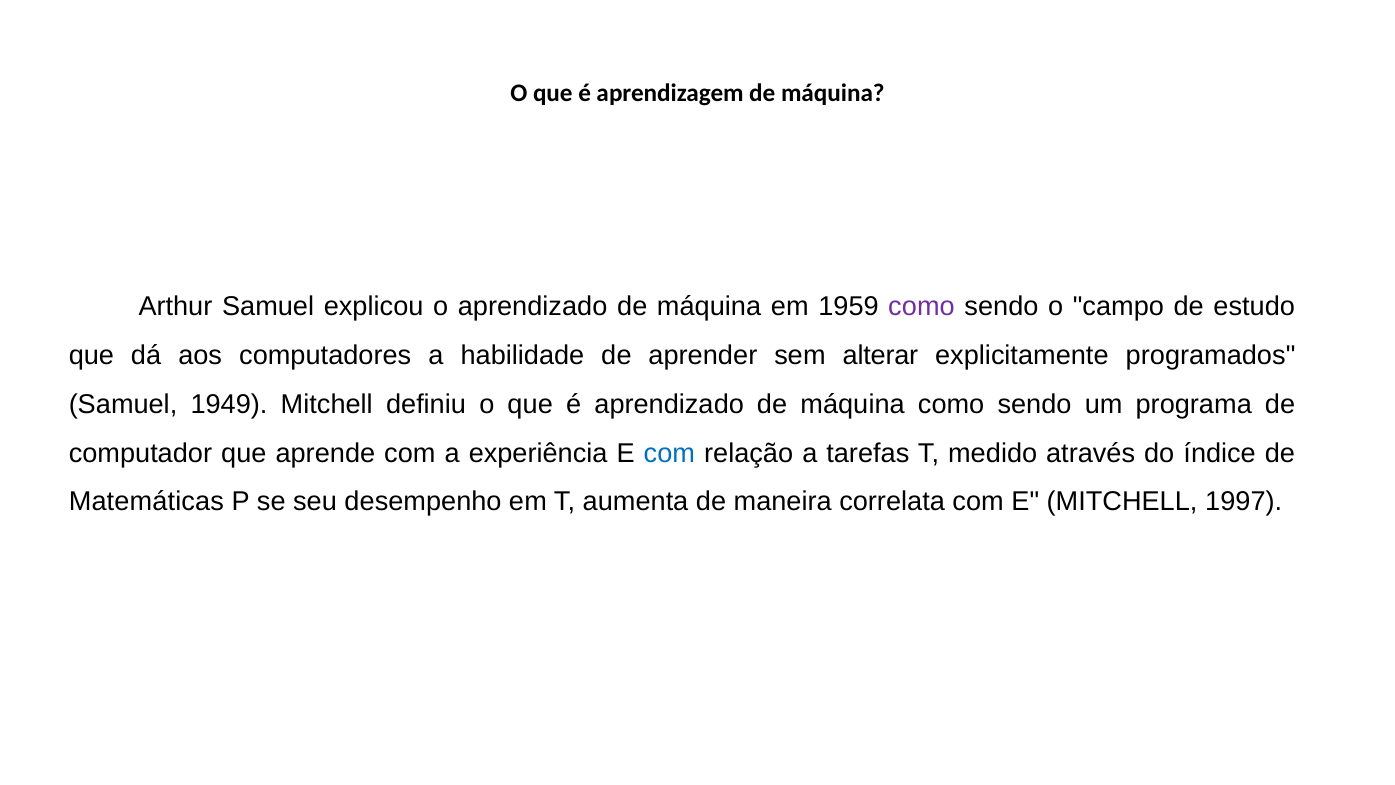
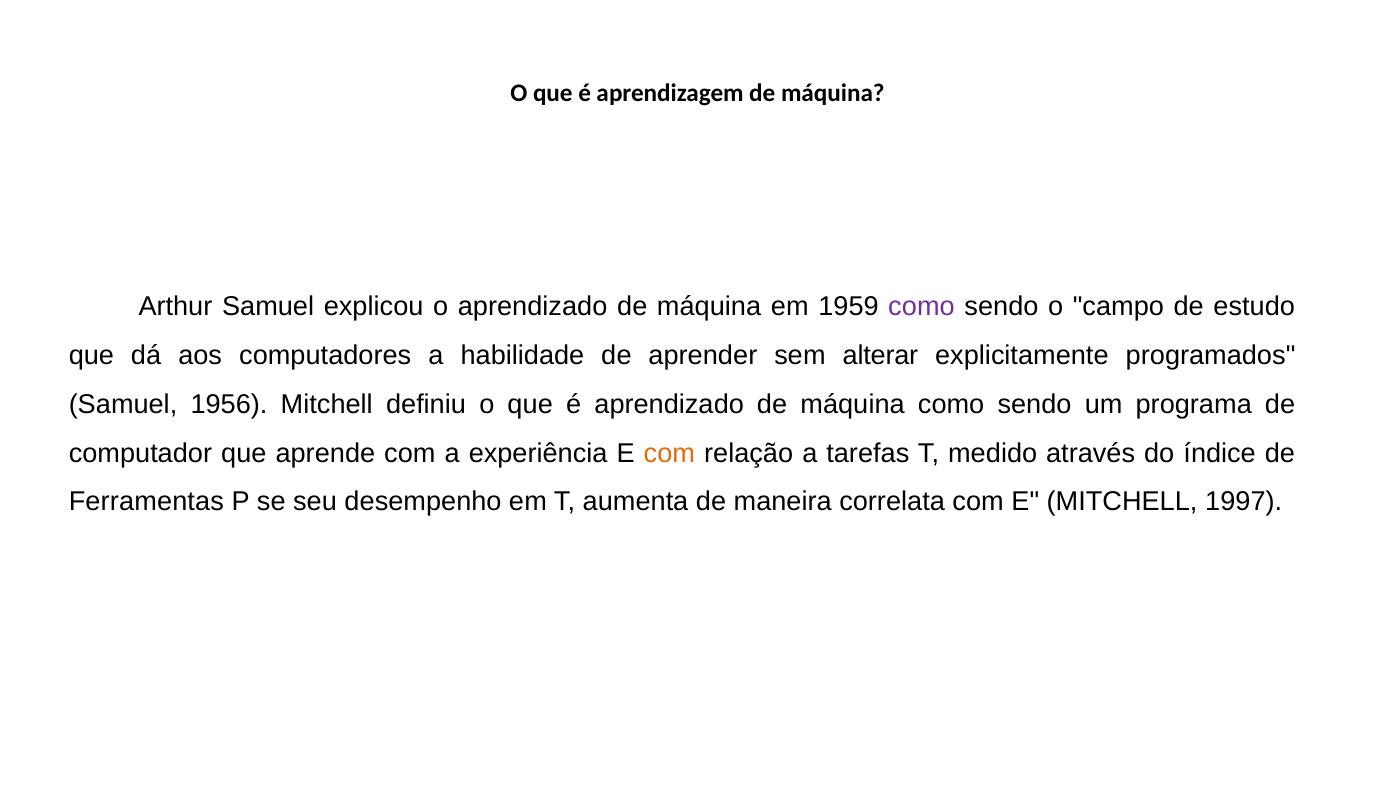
1949: 1949 -> 1956
com at (669, 453) colour: blue -> orange
Matemáticas: Matemáticas -> Ferramentas
